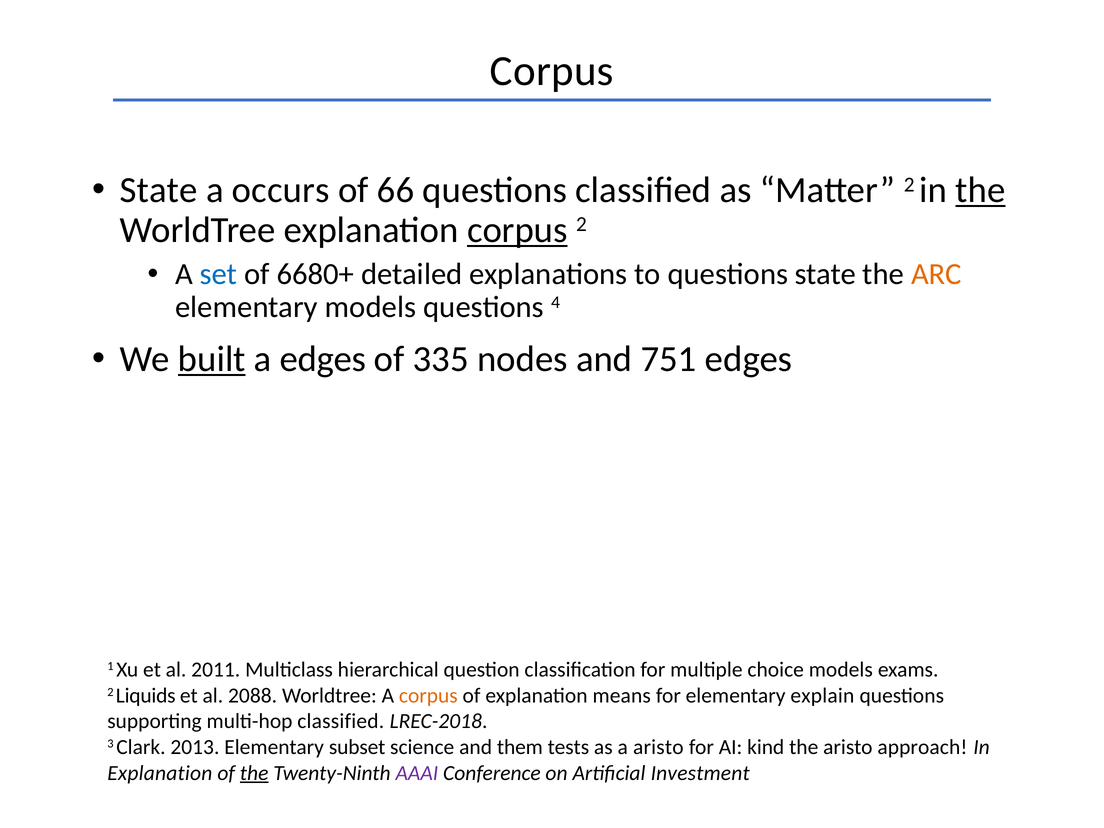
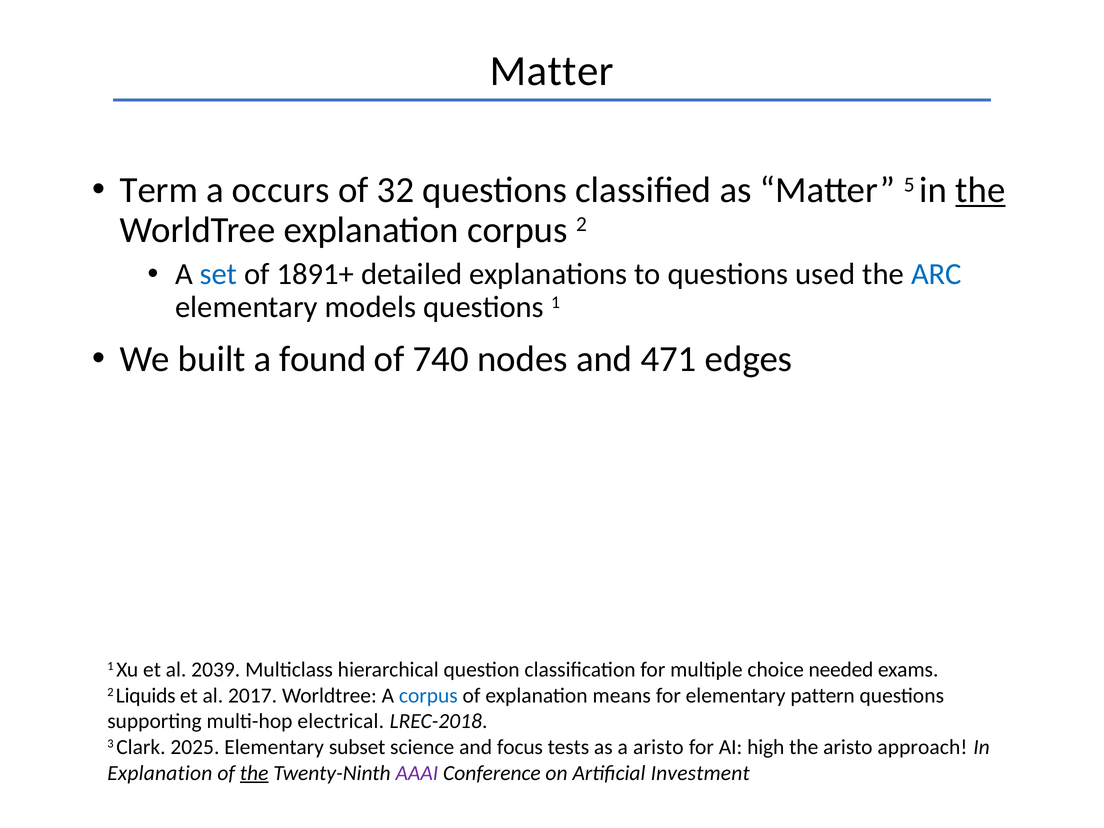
Corpus at (552, 71): Corpus -> Matter
State at (159, 190): State -> Term
66: 66 -> 32
Matter 2: 2 -> 5
corpus at (517, 230) underline: present -> none
6680+: 6680+ -> 1891+
questions state: state -> used
ARC colour: orange -> blue
questions 4: 4 -> 1
built underline: present -> none
a edges: edges -> found
335: 335 -> 740
751: 751 -> 471
2011: 2011 -> 2039
choice models: models -> needed
2088: 2088 -> 2017
corpus at (428, 696) colour: orange -> blue
explain: explain -> pattern
multi-hop classified: classified -> electrical
2013: 2013 -> 2025
them: them -> focus
kind: kind -> high
